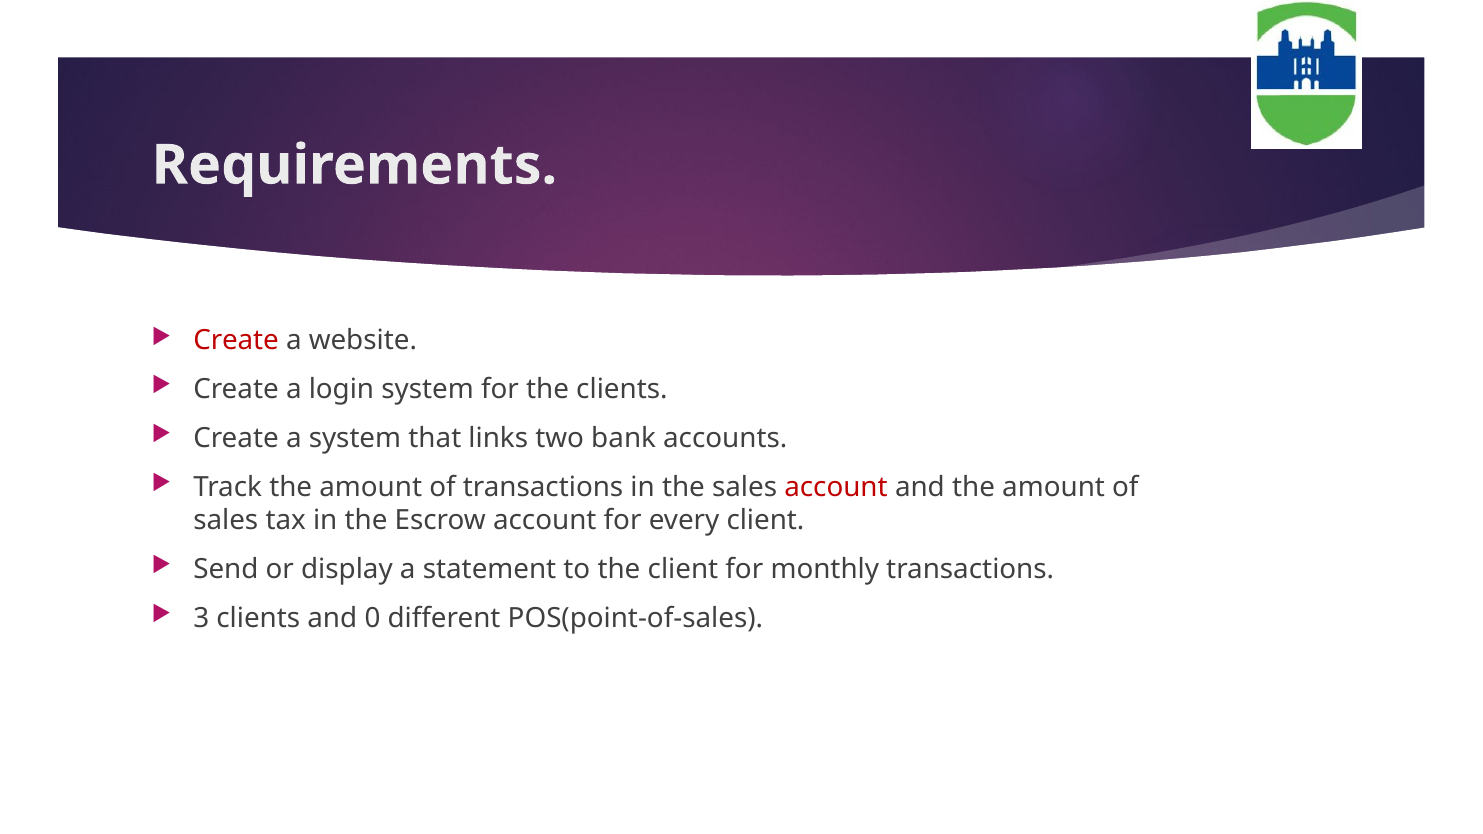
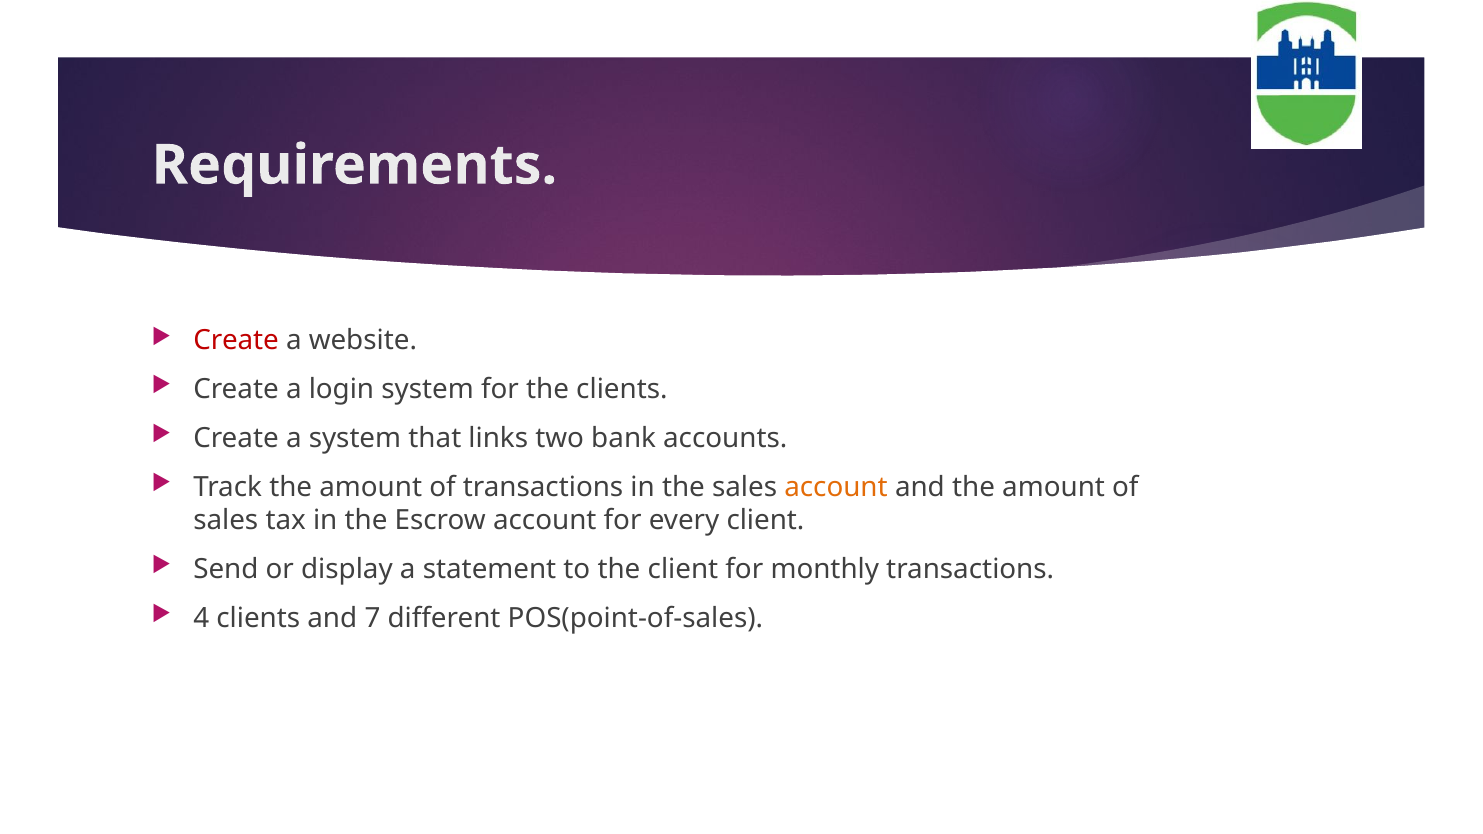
account at (836, 487) colour: red -> orange
3: 3 -> 4
0: 0 -> 7
